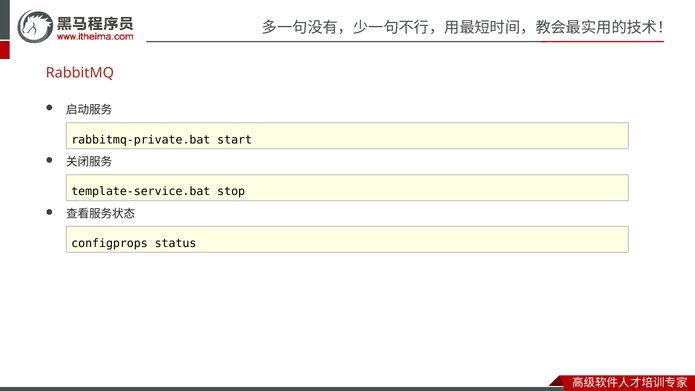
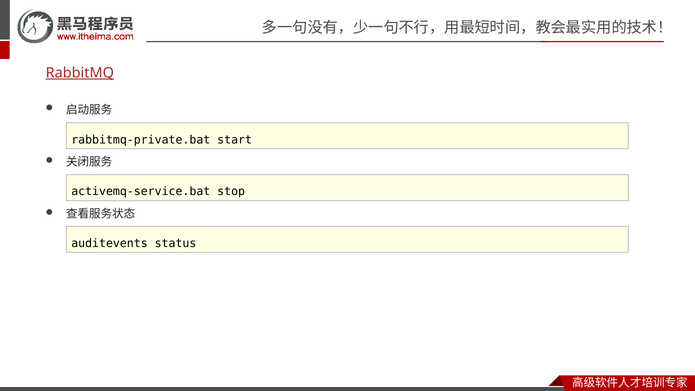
RabbitMQ underline: none -> present
template-service.bat: template-service.bat -> activemq-service.bat
configprops: configprops -> auditevents
